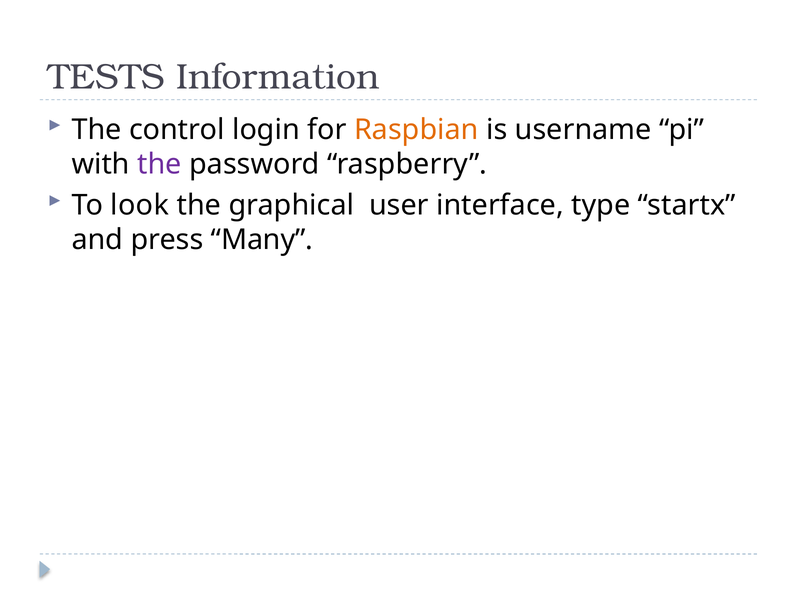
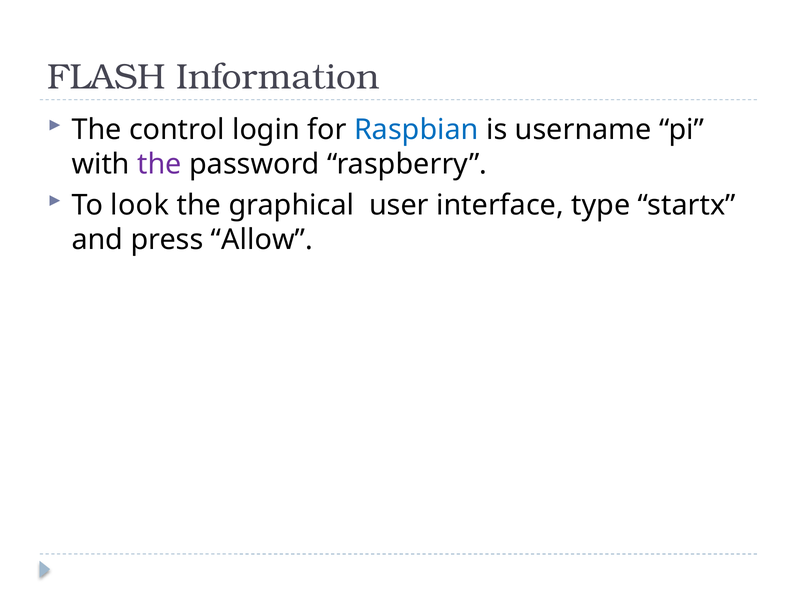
TESTS: TESTS -> FLASH
Raspbian colour: orange -> blue
Many: Many -> Allow
